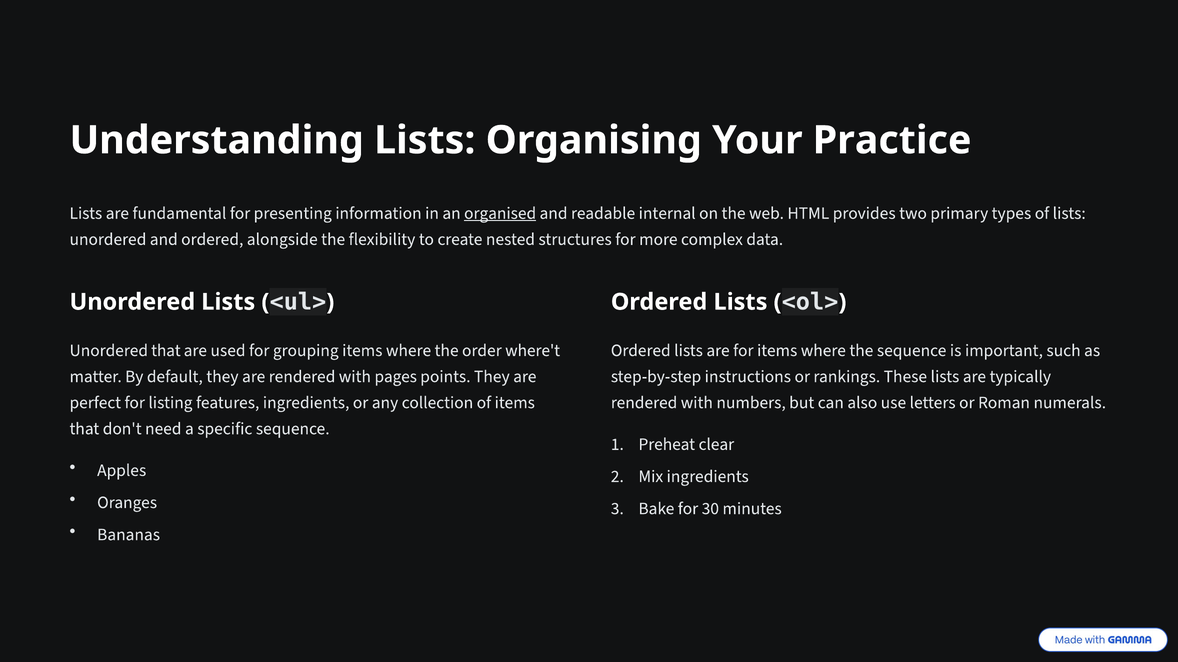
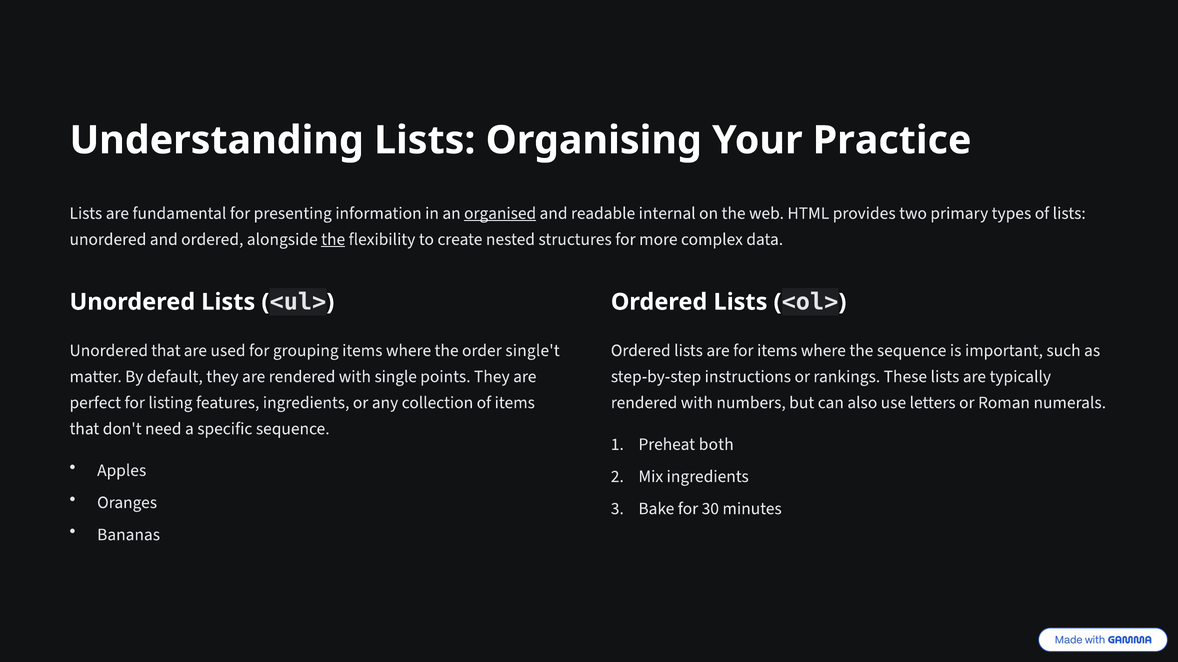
the at (333, 239) underline: none -> present
where't: where't -> single't
pages: pages -> single
clear: clear -> both
